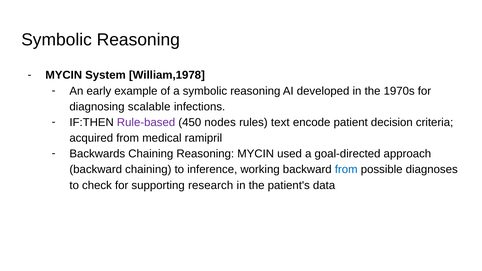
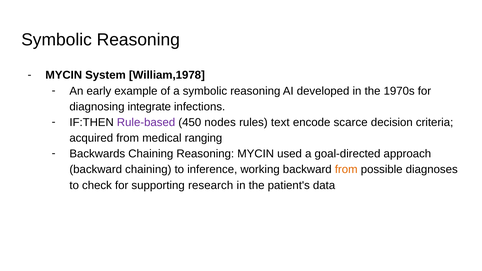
scalable: scalable -> integrate
patient: patient -> scarce
ramipril: ramipril -> ranging
from at (346, 170) colour: blue -> orange
